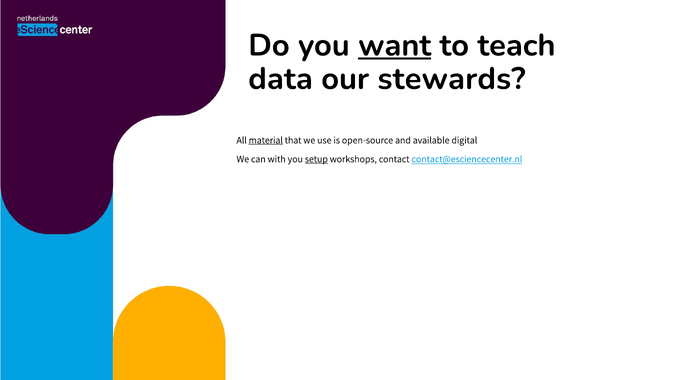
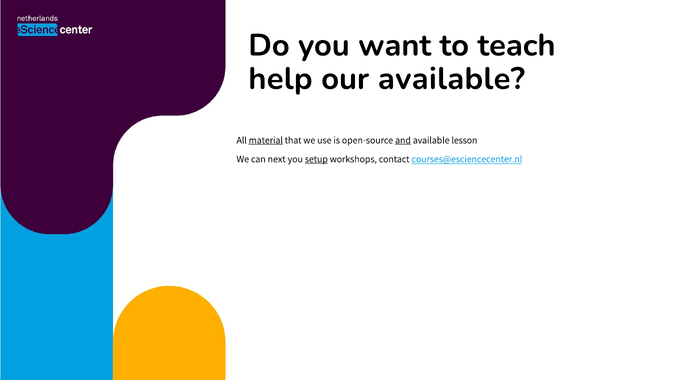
want underline: present -> none
data: data -> help
our stewards: stewards -> available
and underline: none -> present
digital: digital -> lesson
with: with -> next
contact@esciencecenter.nl: contact@esciencecenter.nl -> courses@esciencecenter.nl
